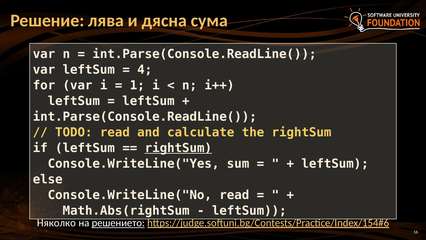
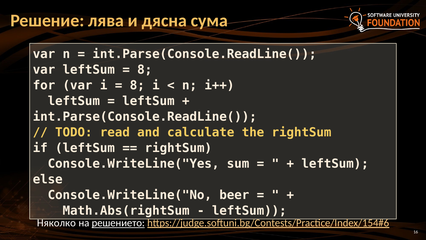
4 at (145, 70): 4 -> 8
1 at (137, 85): 1 -> 8
rightSum at (178, 148) underline: present -> none
Console.WriteLine("No read: read -> beer
